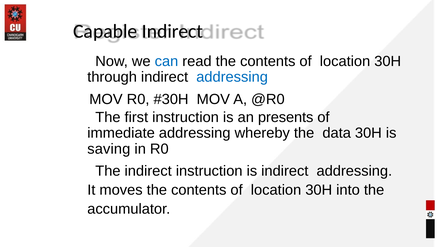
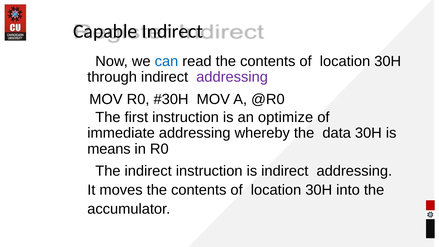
addressing at (232, 77) colour: blue -> purple
presents: presents -> optimize
saving: saving -> means
